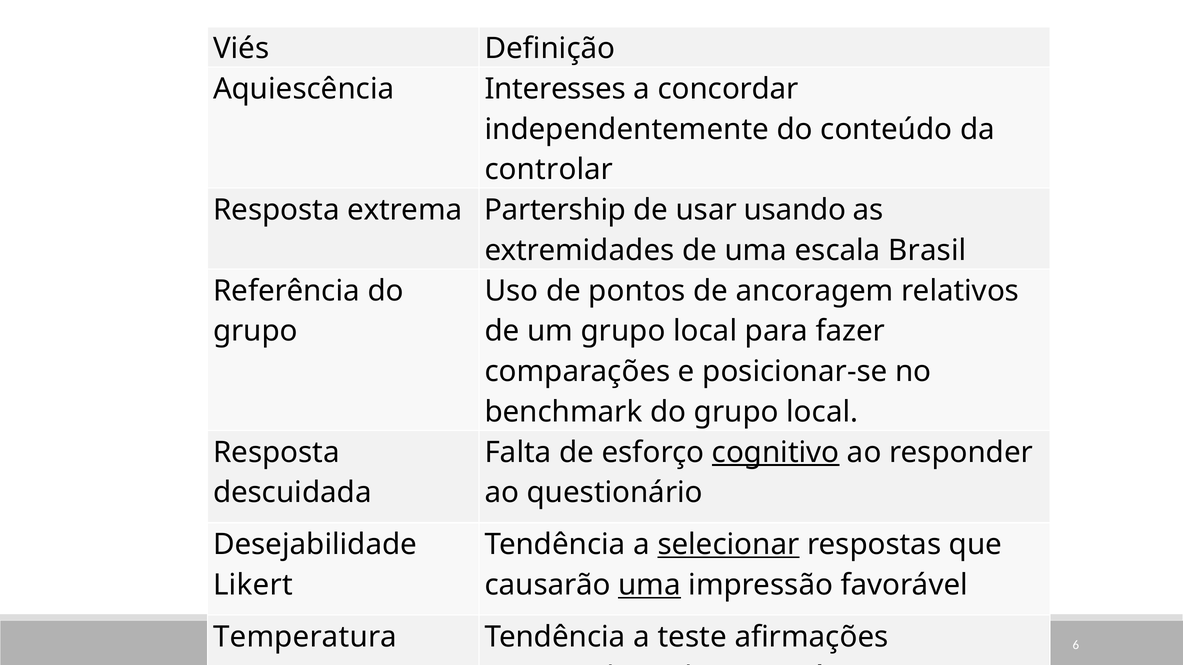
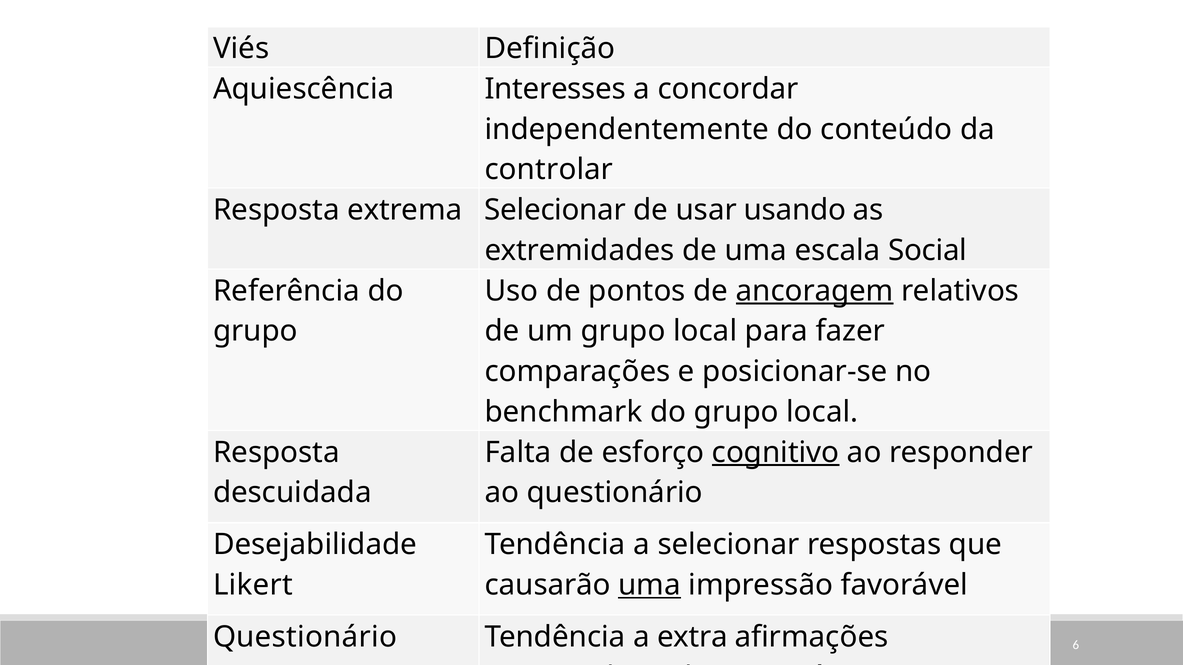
extrema Partership: Partership -> Selecionar
Brasil: Brasil -> Social
ancoragem underline: none -> present
selecionar at (728, 545) underline: present -> none
Temperatura at (305, 637): Temperatura -> Questionário
teste: teste -> extra
